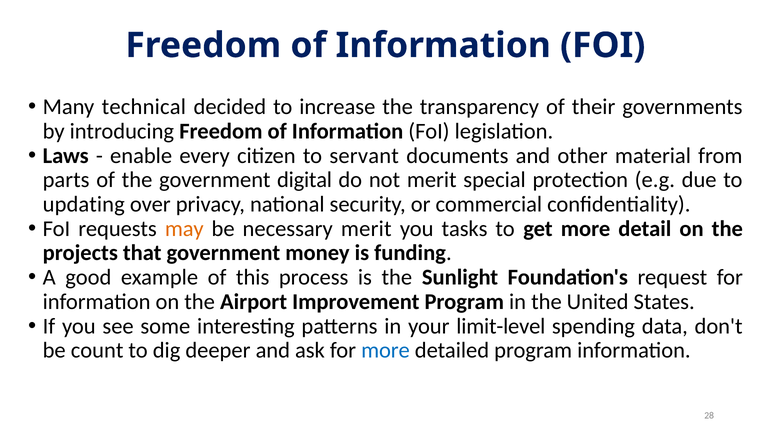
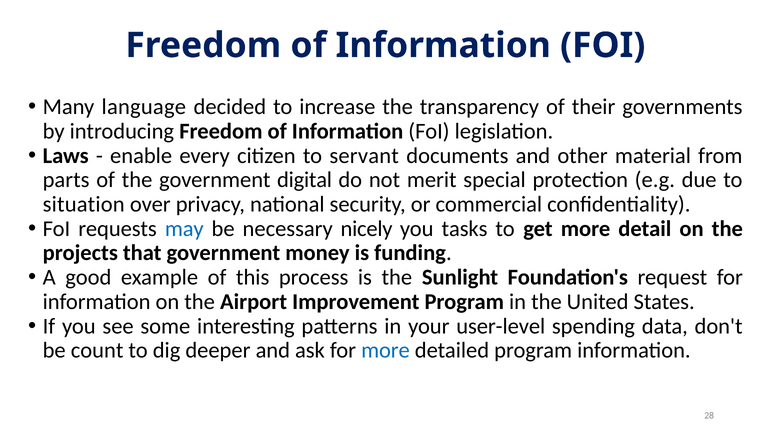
technical: technical -> language
updating: updating -> situation
may colour: orange -> blue
necessary merit: merit -> nicely
limit-level: limit-level -> user-level
